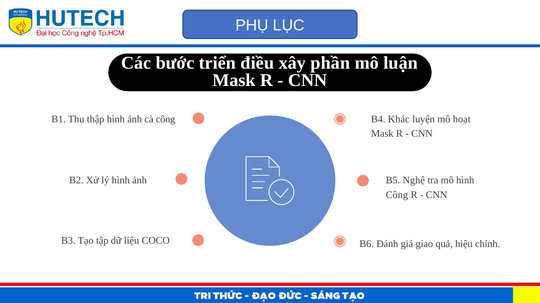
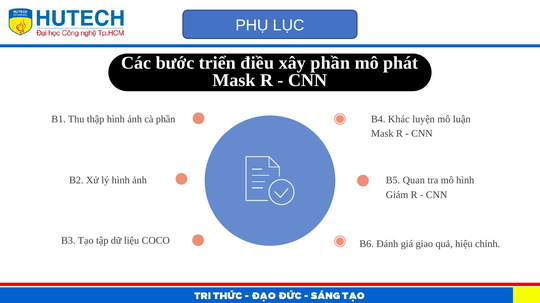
luận: luận -> phát
hoạt: hoạt -> luận
cà công: công -> phần
Nghệ: Nghệ -> Quan
Công at (397, 195): Công -> Giám
